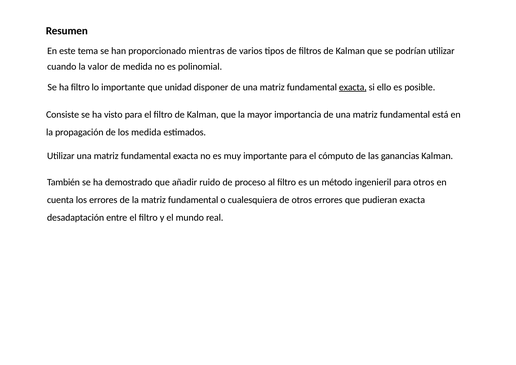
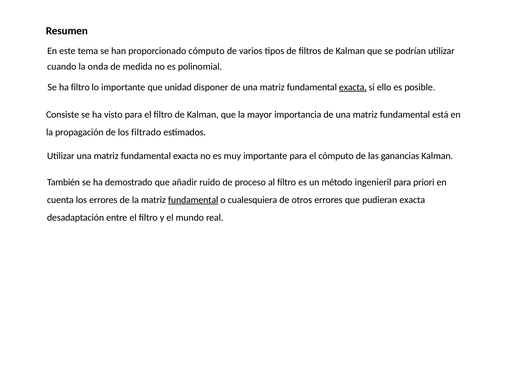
proporcionado mientras: mientras -> cómputo
valor: valor -> onda
los medida: medida -> filtrado
para otros: otros -> priori
fundamental at (193, 200) underline: none -> present
